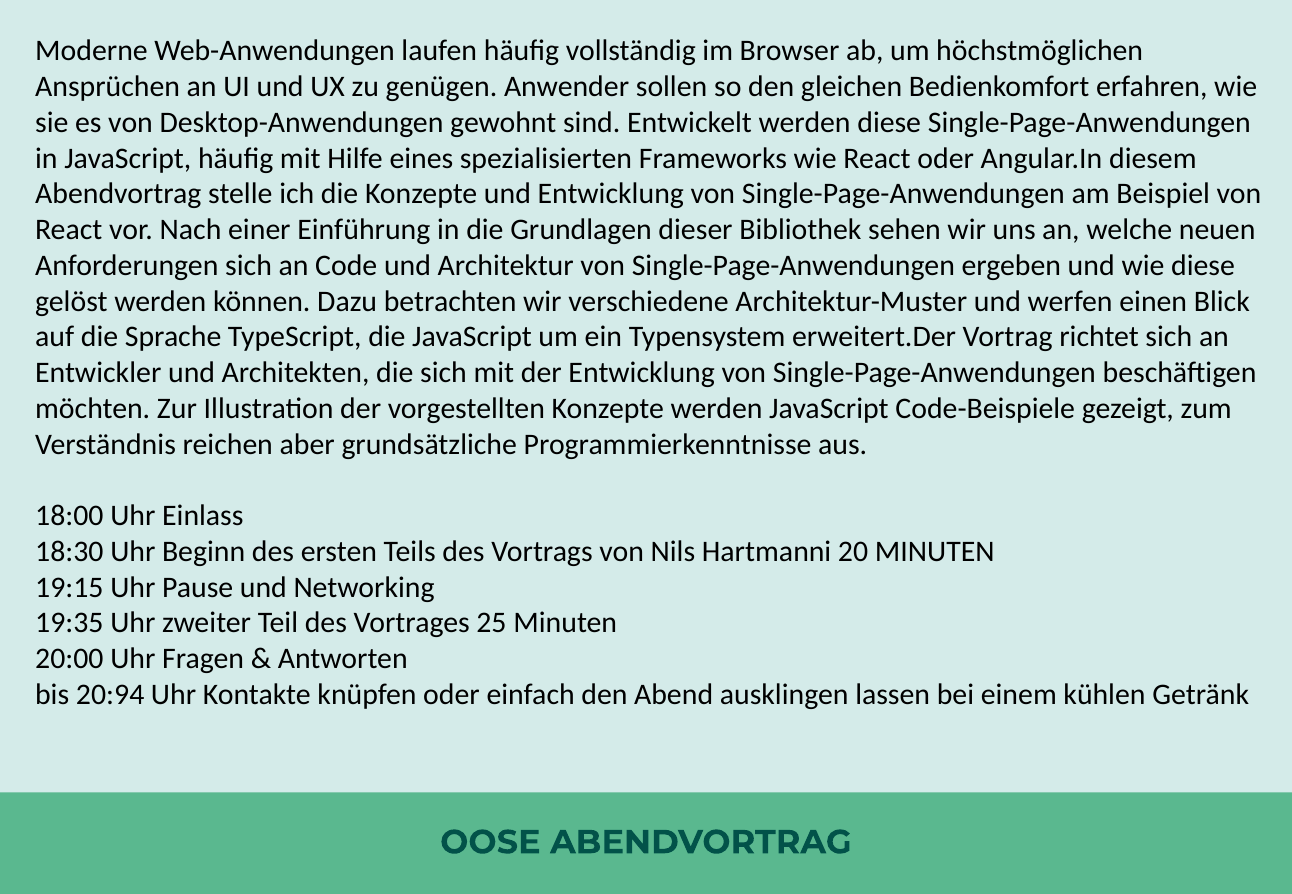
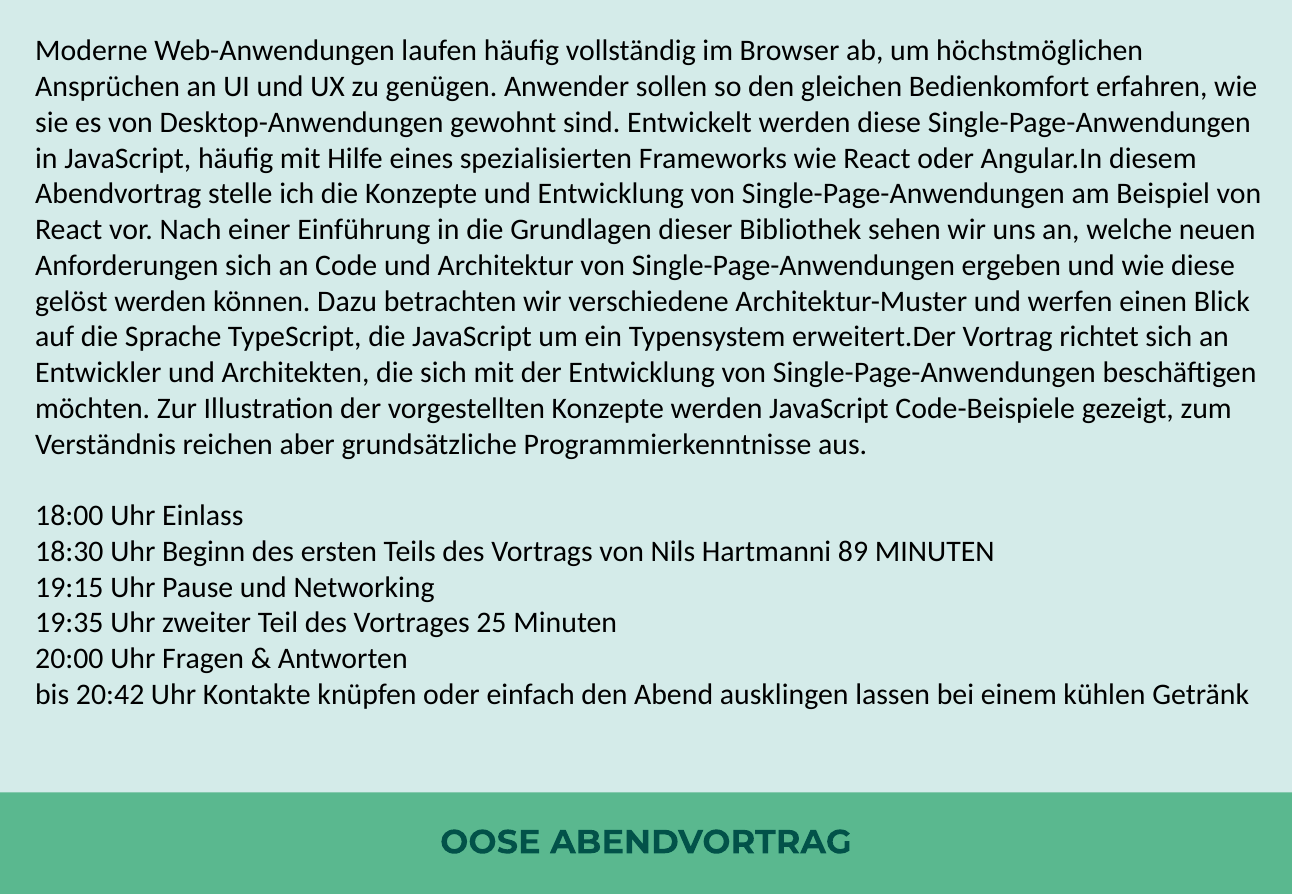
20: 20 -> 89
20:94: 20:94 -> 20:42
